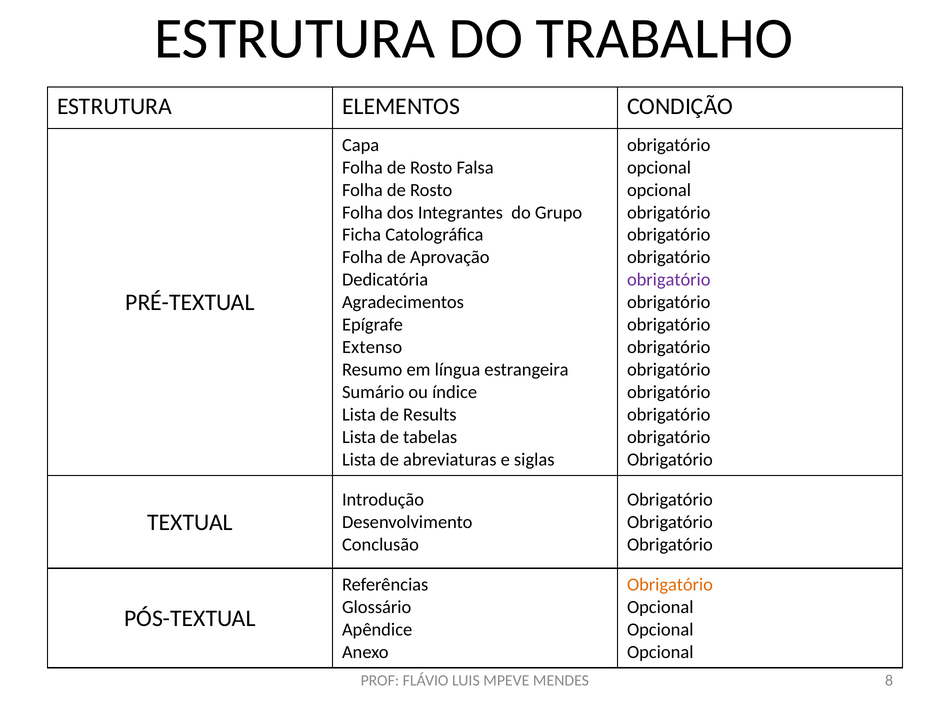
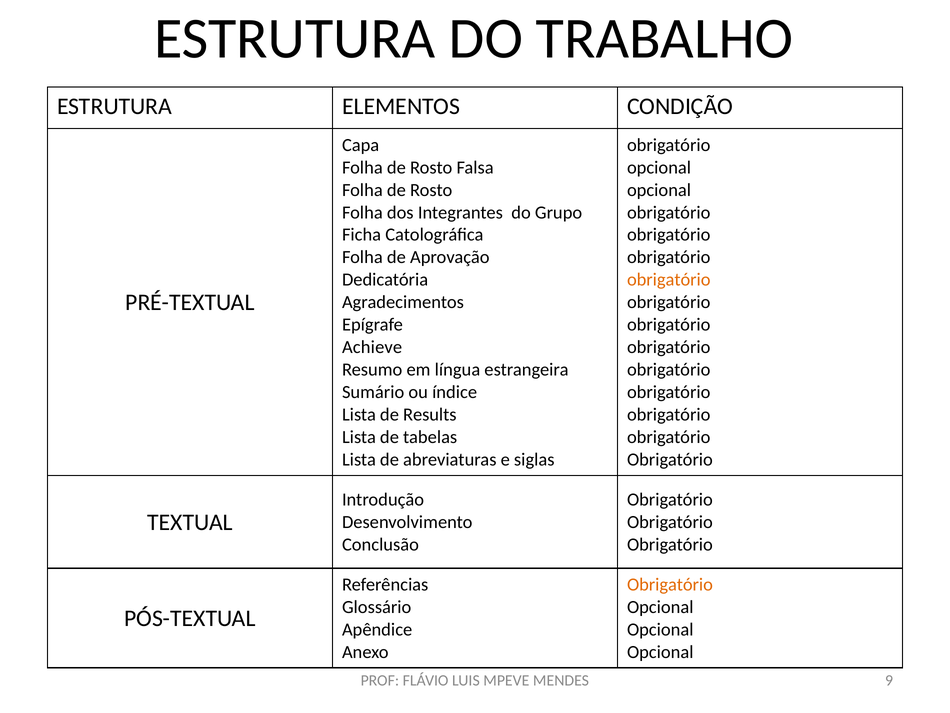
obrigatório at (669, 280) colour: purple -> orange
Extenso: Extenso -> Achieve
8: 8 -> 9
